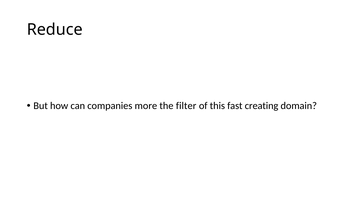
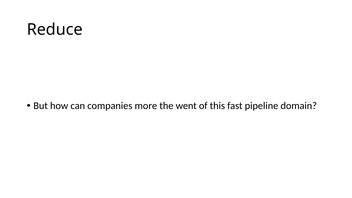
filter: filter -> went
creating: creating -> pipeline
